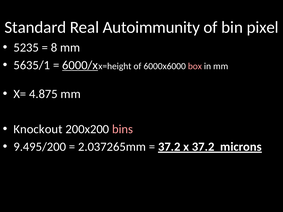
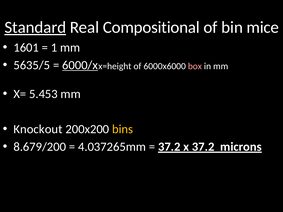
Standard underline: none -> present
Autoimmunity: Autoimmunity -> Compositional
pixel: pixel -> mice
5235: 5235 -> 1601
8: 8 -> 1
5635/1: 5635/1 -> 5635/5
4.875: 4.875 -> 5.453
bins colour: pink -> yellow
9.495/200: 9.495/200 -> 8.679/200
2.037265mm: 2.037265mm -> 4.037265mm
